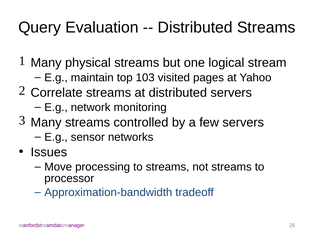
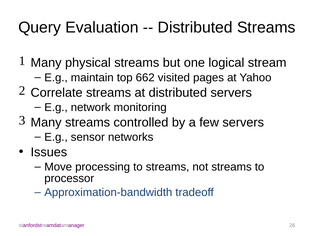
103: 103 -> 662
